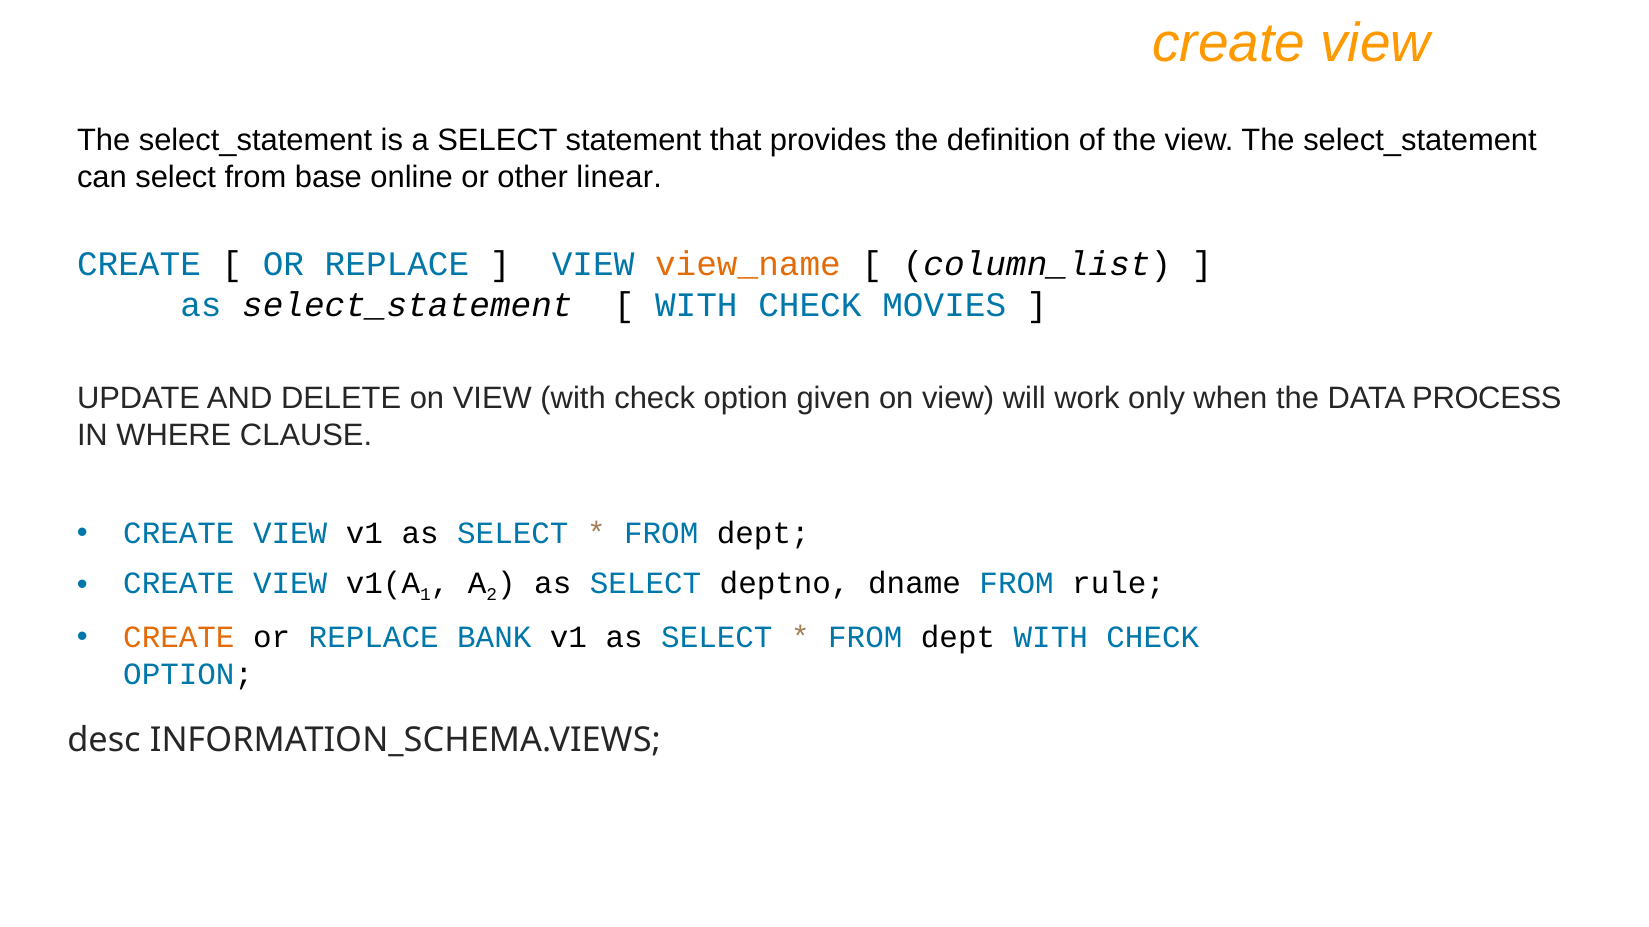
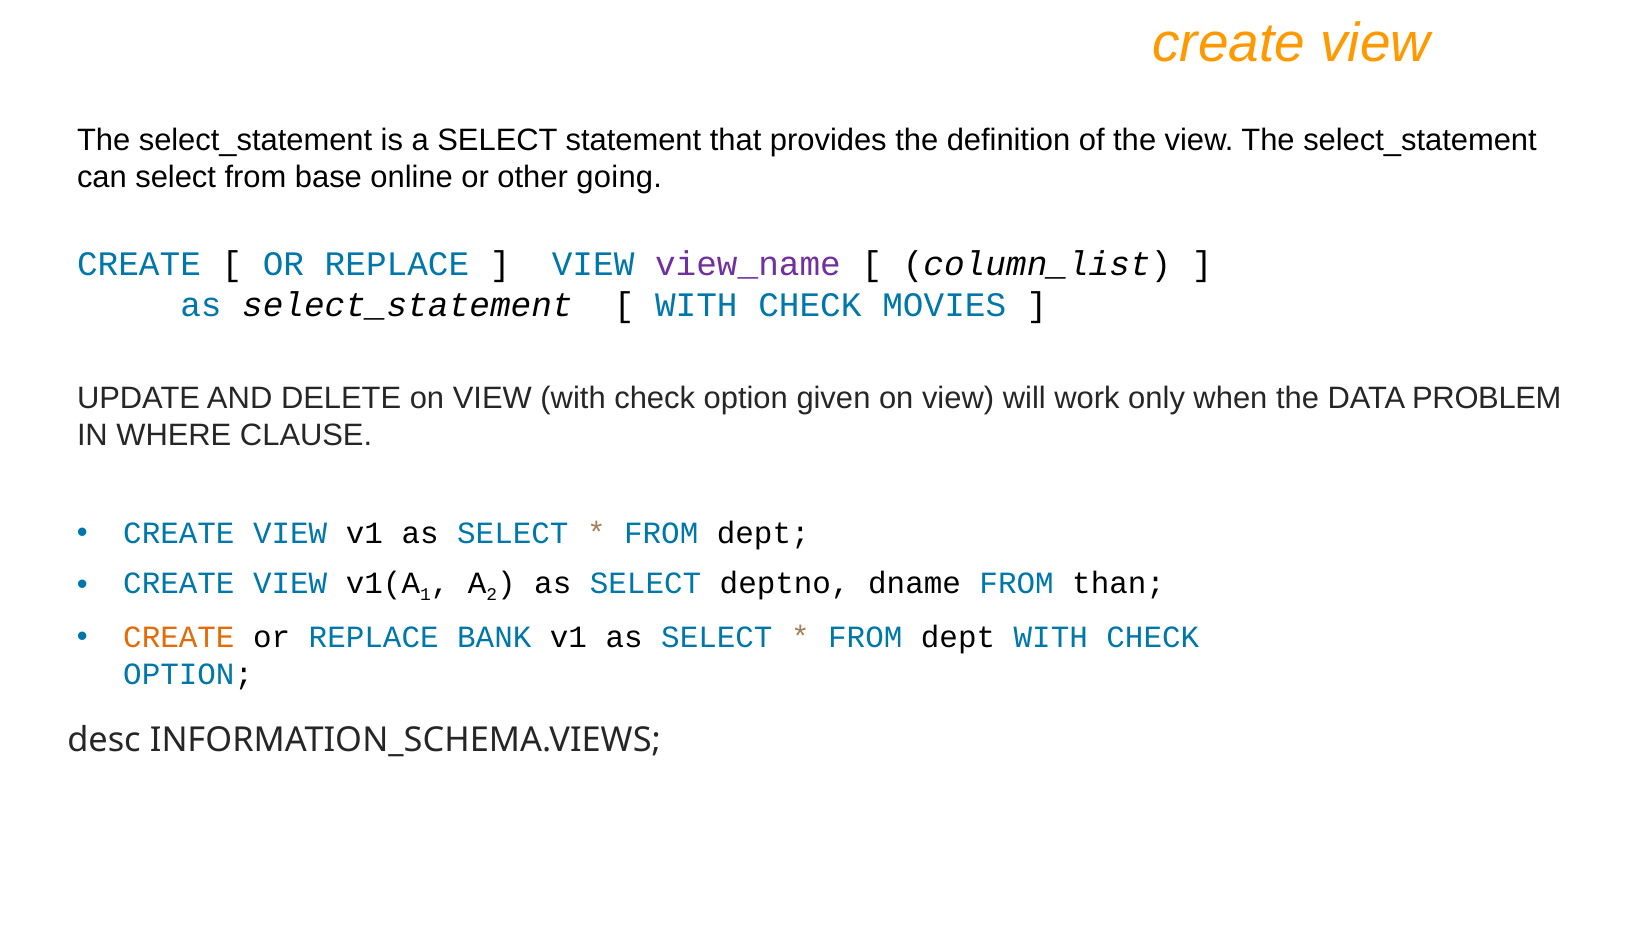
linear: linear -> going
view_name colour: orange -> purple
PROCESS: PROCESS -> PROBLEM
rule: rule -> than
